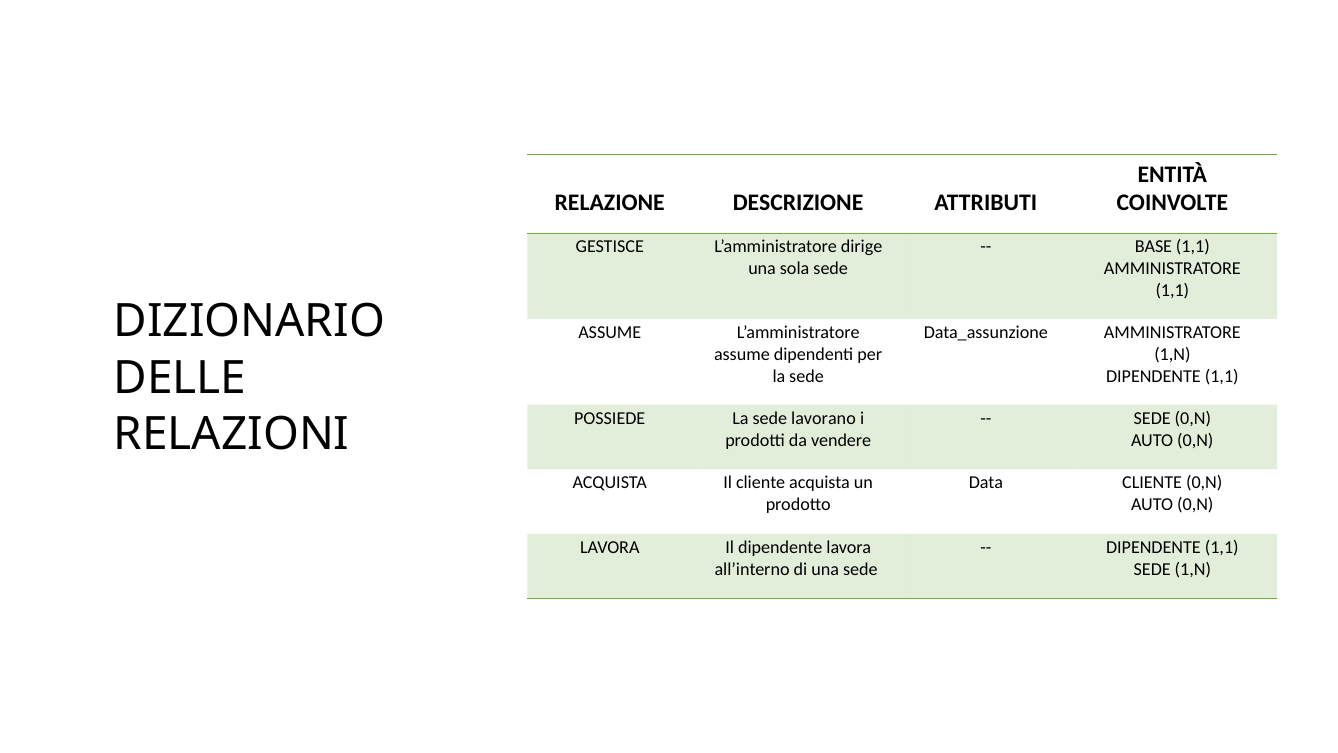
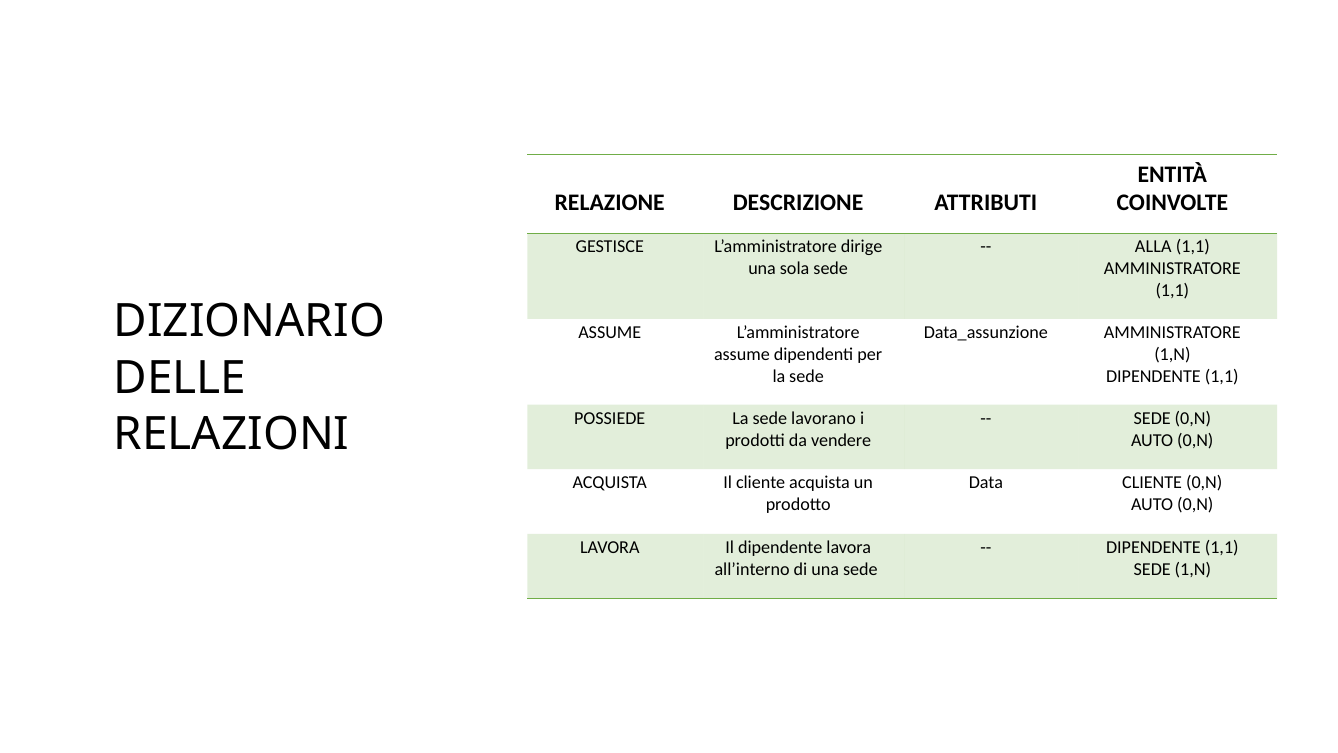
BASE: BASE -> ALLA
